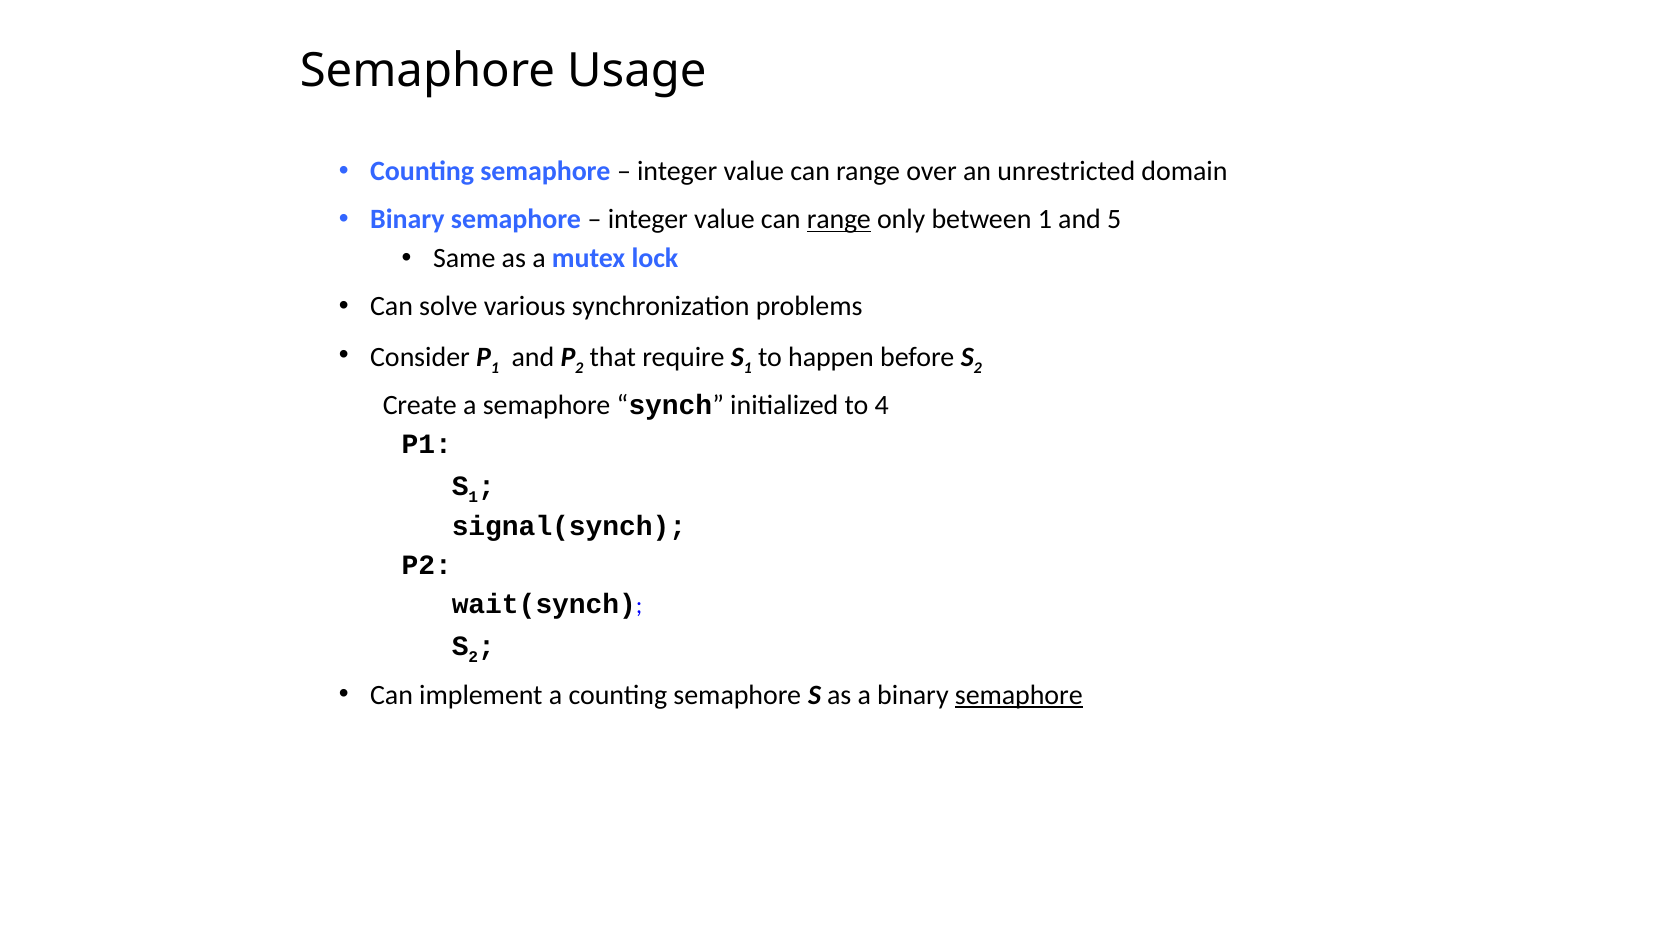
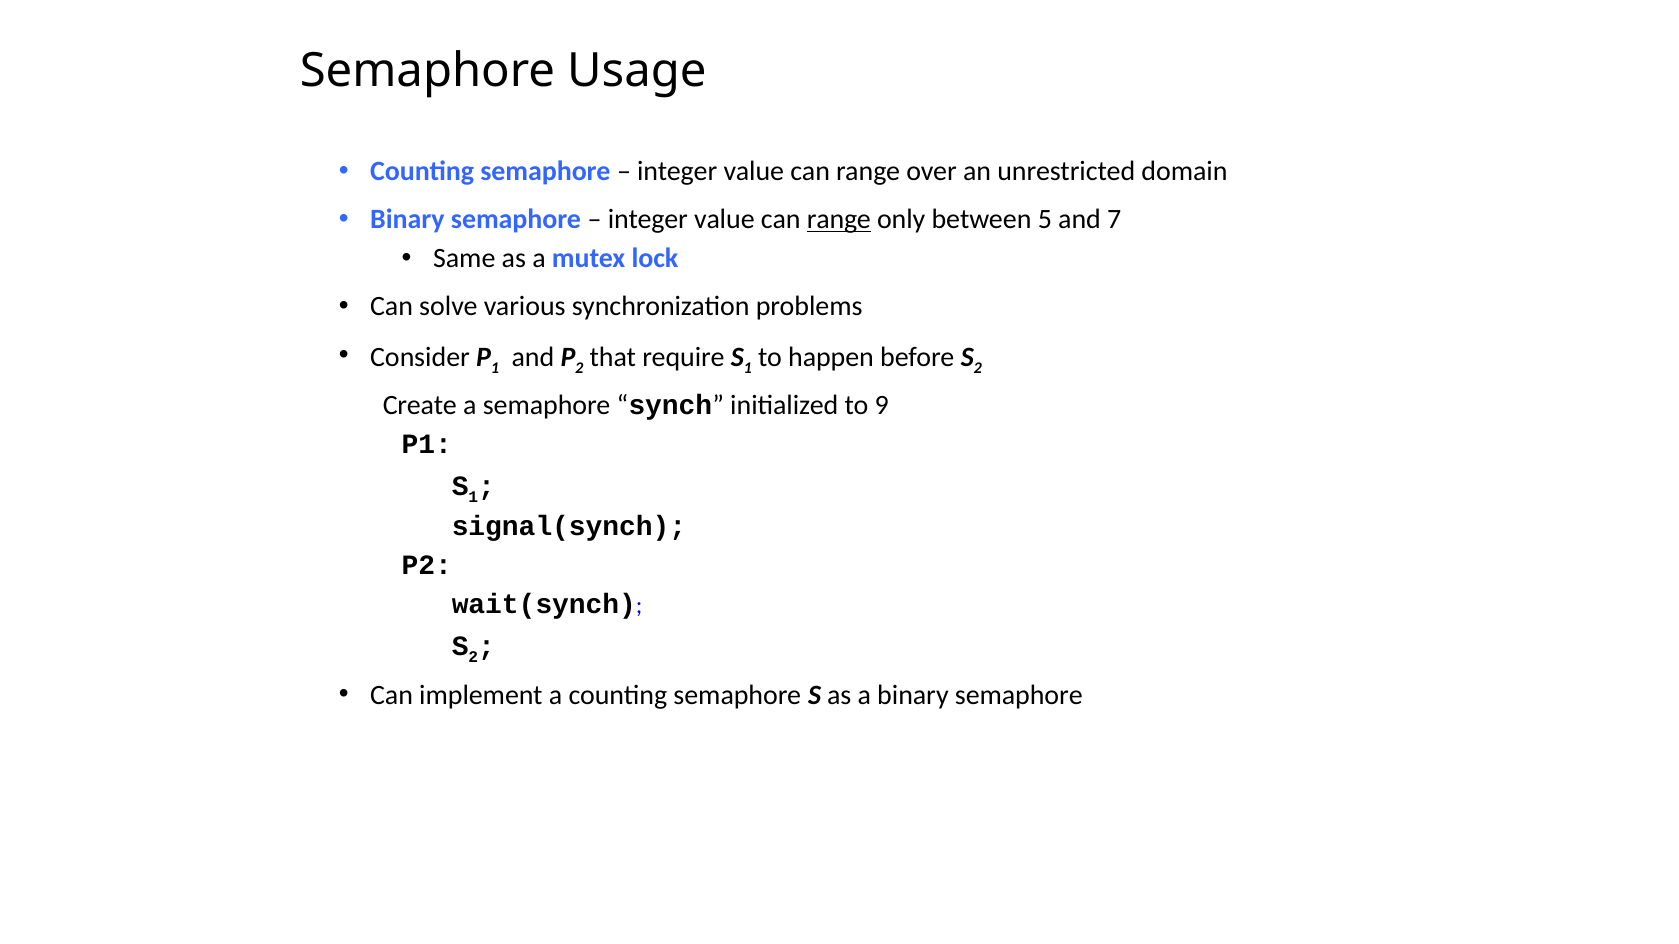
between 1: 1 -> 5
5: 5 -> 7
4: 4 -> 9
semaphore at (1019, 695) underline: present -> none
